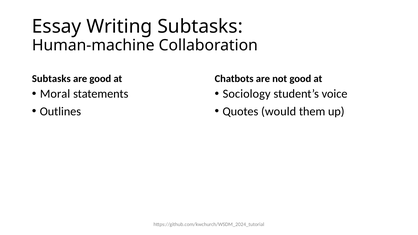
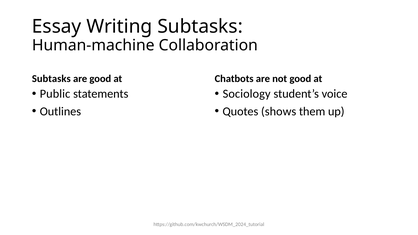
Moral: Moral -> Public
would: would -> shows
